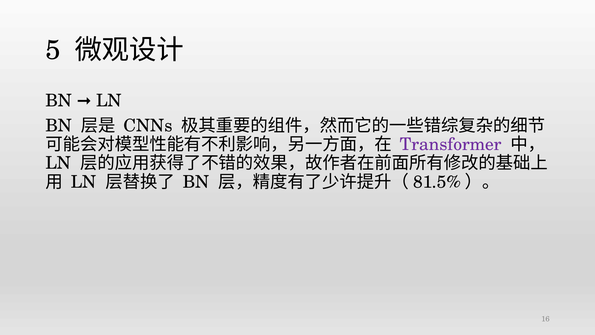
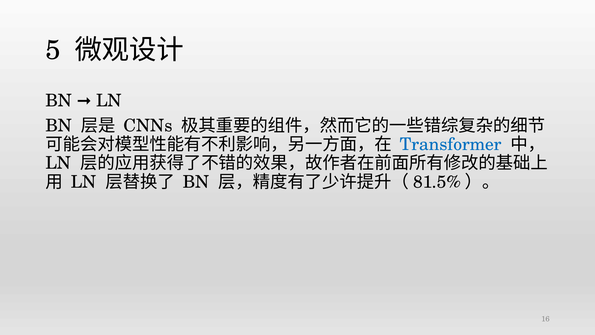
Transformer colour: purple -> blue
